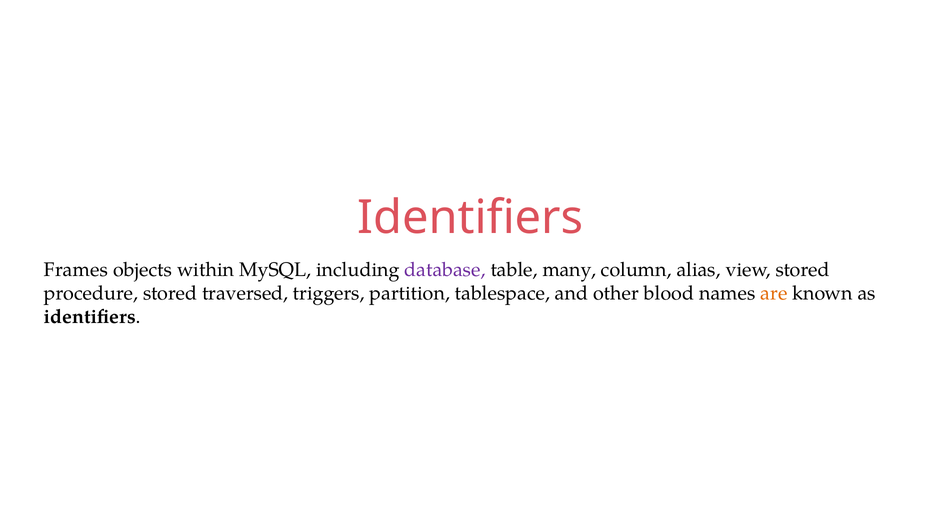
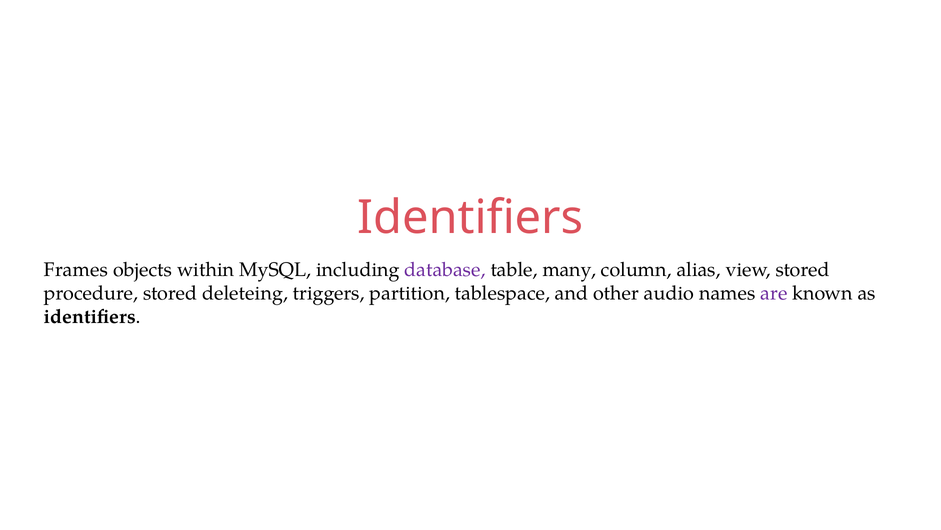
traversed: traversed -> deleteing
blood: blood -> audio
are colour: orange -> purple
